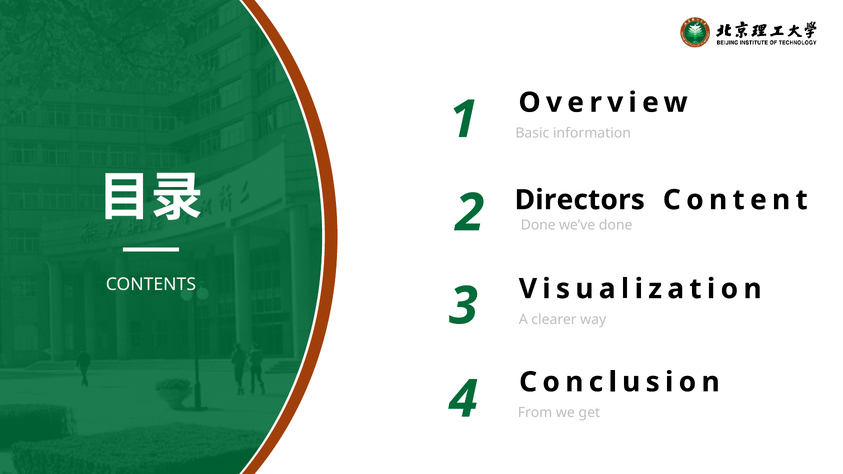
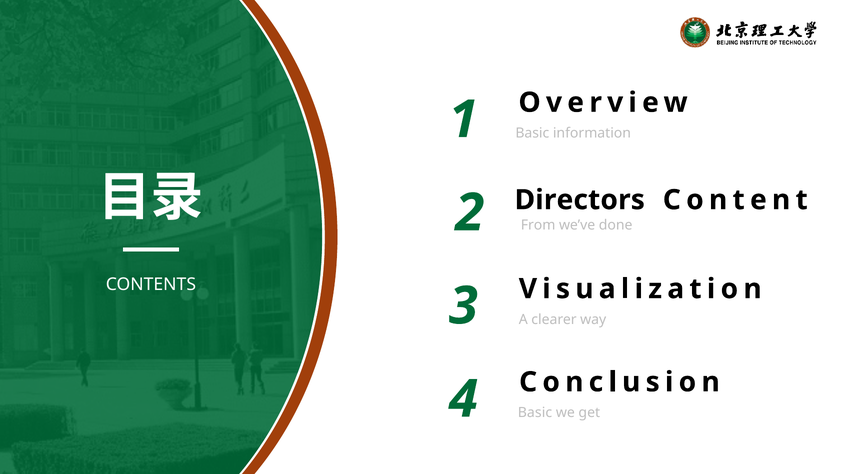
Done at (538, 225): Done -> From
From at (535, 413): From -> Basic
